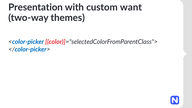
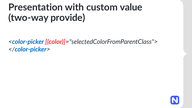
want: want -> value
themes: themes -> provide
